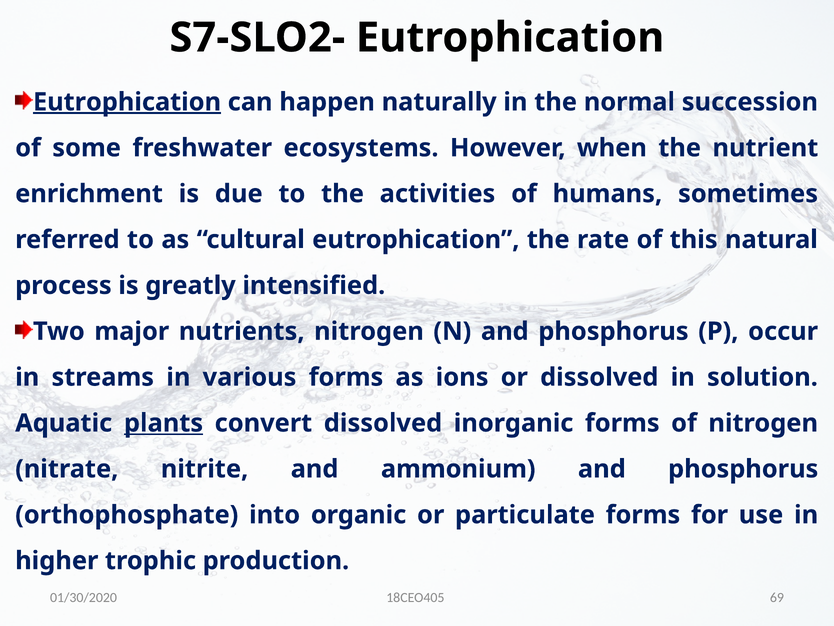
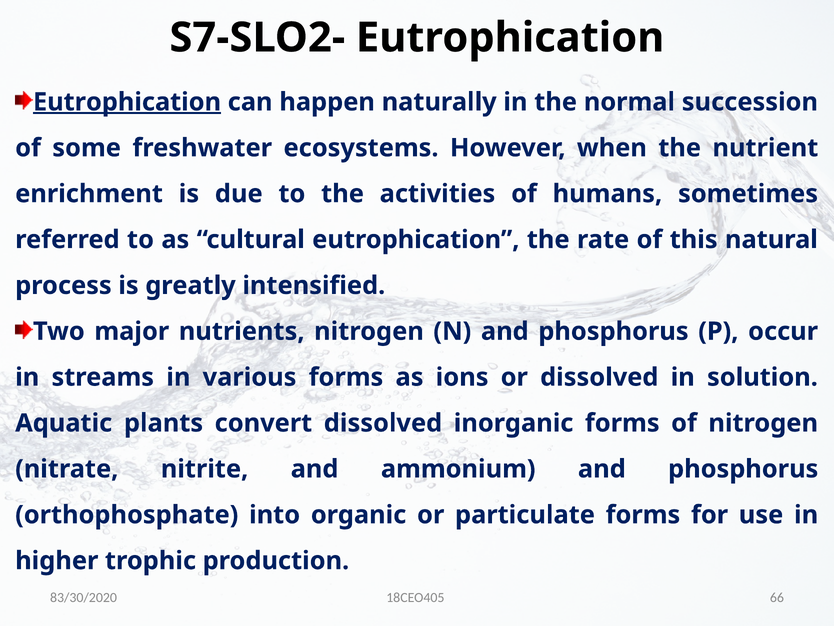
plants underline: present -> none
69: 69 -> 66
01/30/2020: 01/30/2020 -> 83/30/2020
